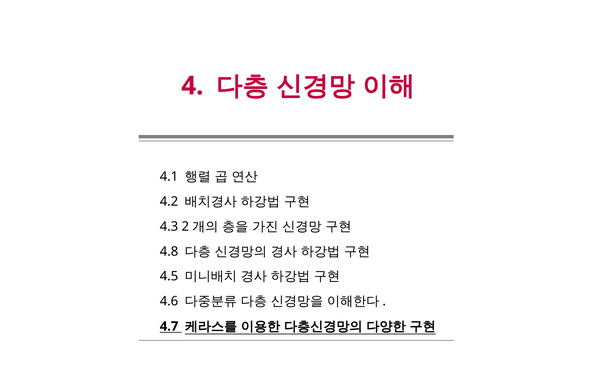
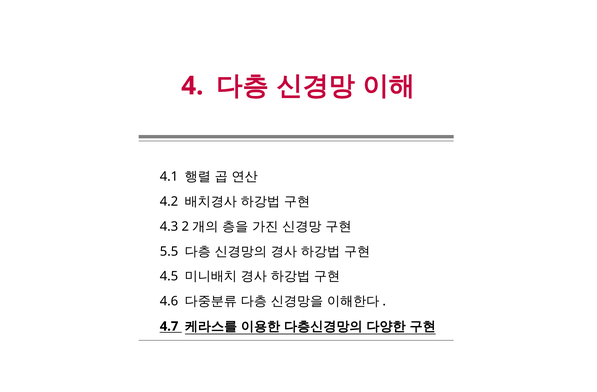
4.8: 4.8 -> 5.5
